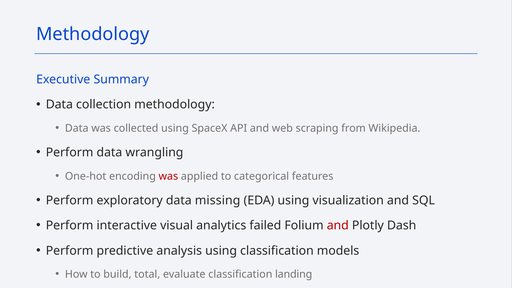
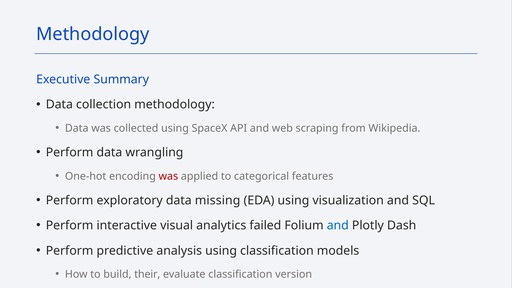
and at (338, 226) colour: red -> blue
total: total -> their
landing: landing -> version
